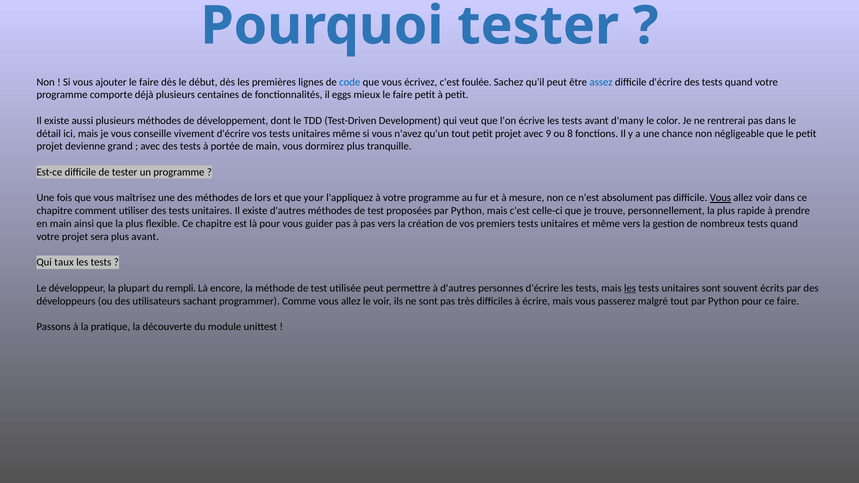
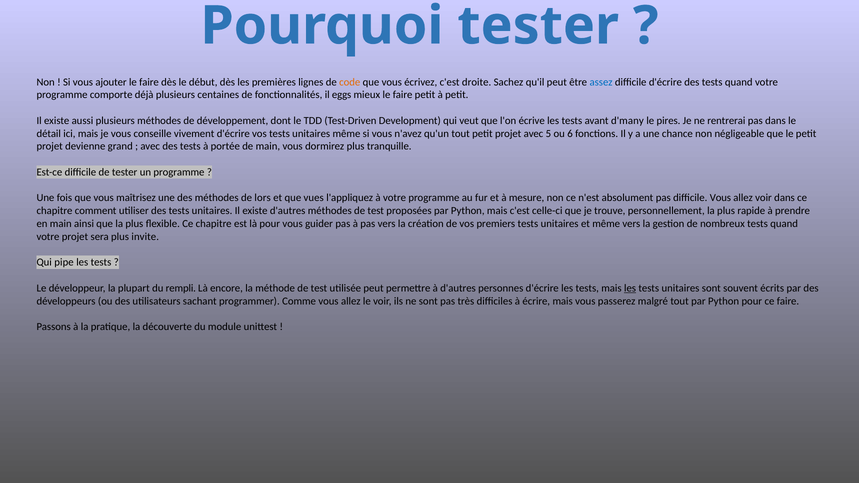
code colour: blue -> orange
foulée: foulée -> droite
color: color -> pires
9: 9 -> 5
8: 8 -> 6
your: your -> vues
Vous at (720, 198) underline: present -> none
plus avant: avant -> invite
taux: taux -> pipe
